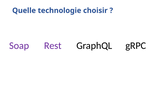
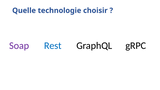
Rest colour: purple -> blue
